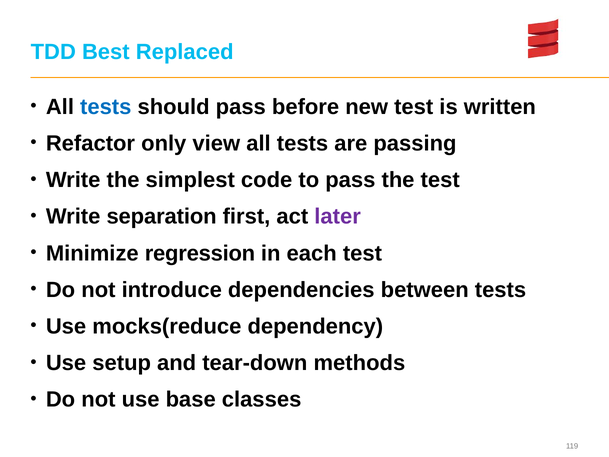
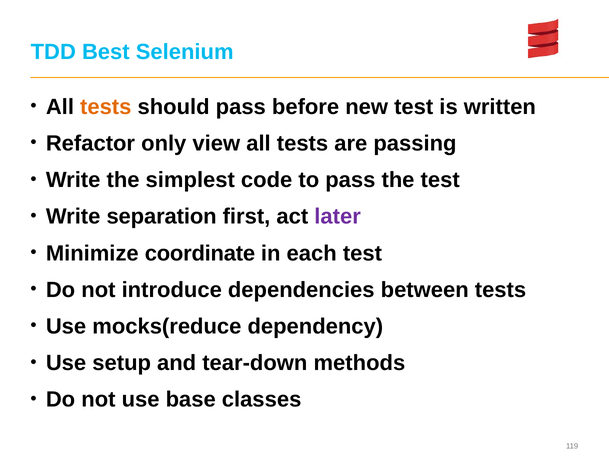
Replaced: Replaced -> Selenium
tests at (106, 107) colour: blue -> orange
regression: regression -> coordinate
